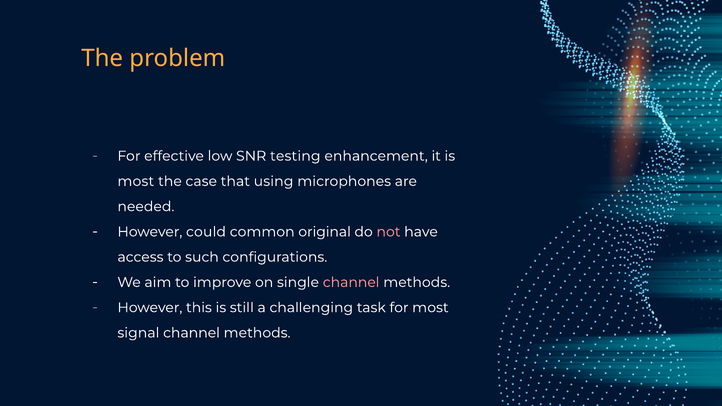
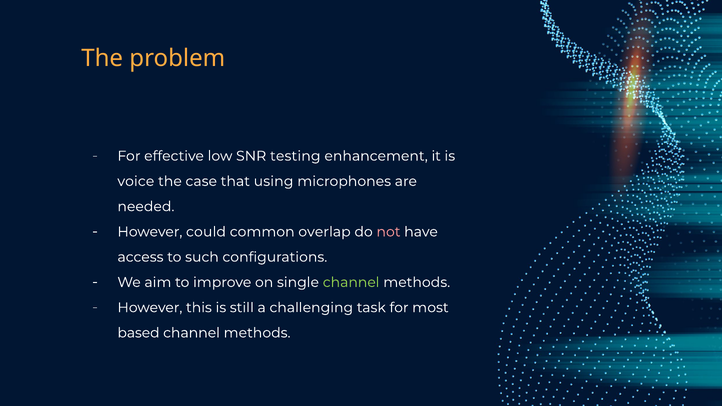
most at (136, 181): most -> voice
original: original -> overlap
channel at (351, 282) colour: pink -> light green
signal: signal -> based
